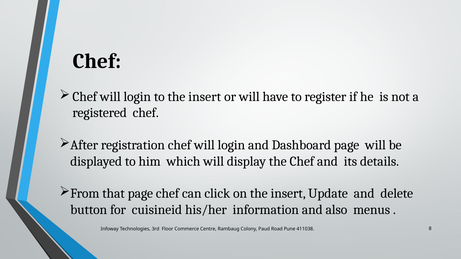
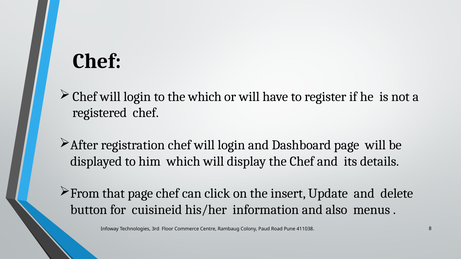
to the insert: insert -> which
